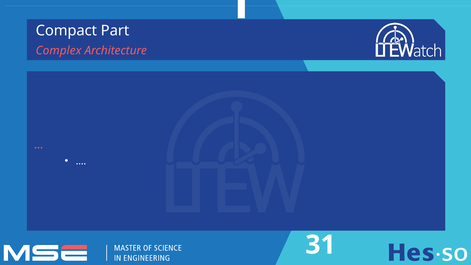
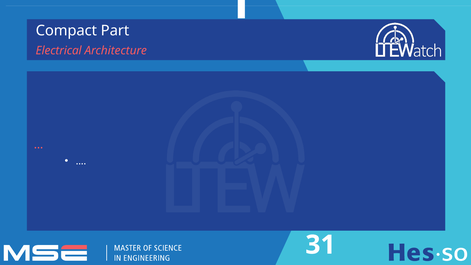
Complex: Complex -> Electrical
